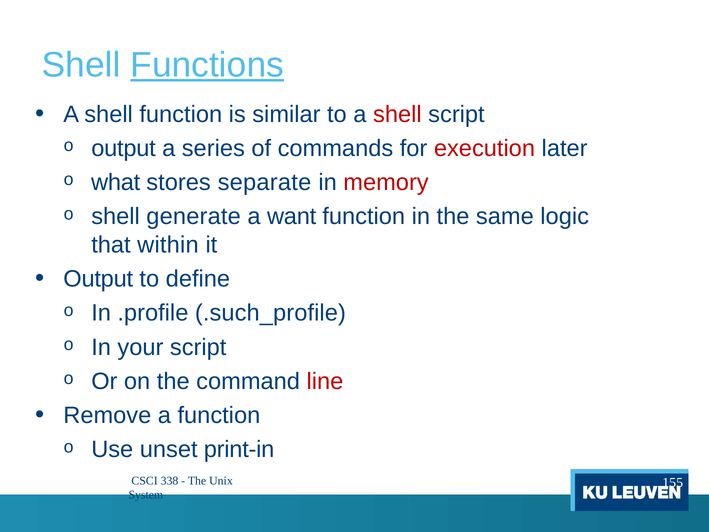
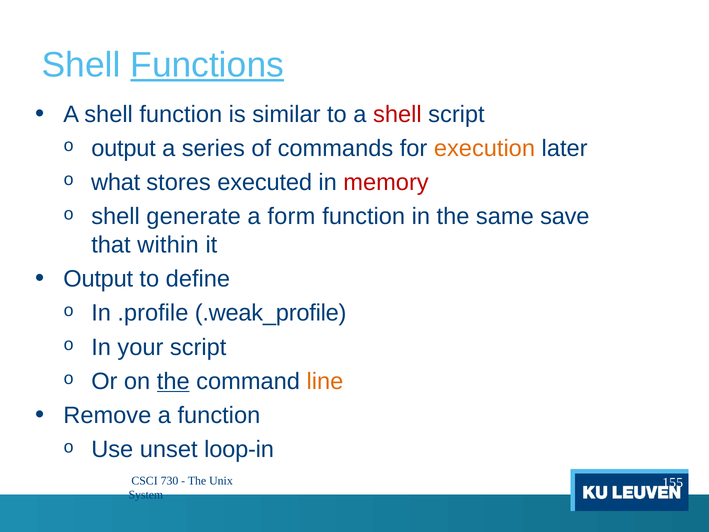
execution colour: red -> orange
separate: separate -> executed
want: want -> form
logic: logic -> save
.such_profile: .such_profile -> .weak_profile
the at (173, 381) underline: none -> present
line colour: red -> orange
print-in: print-in -> loop-in
338: 338 -> 730
